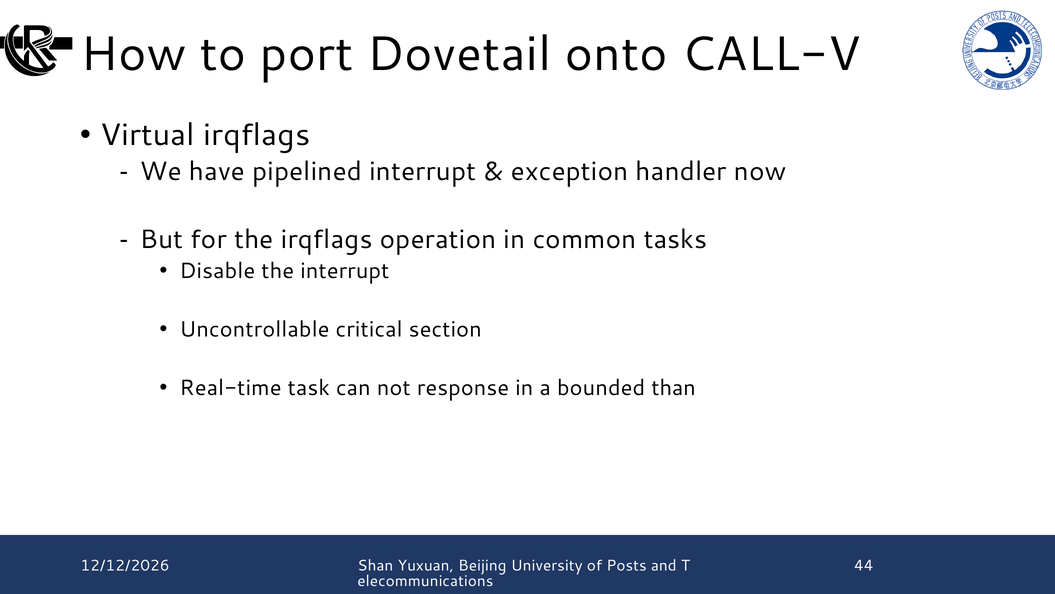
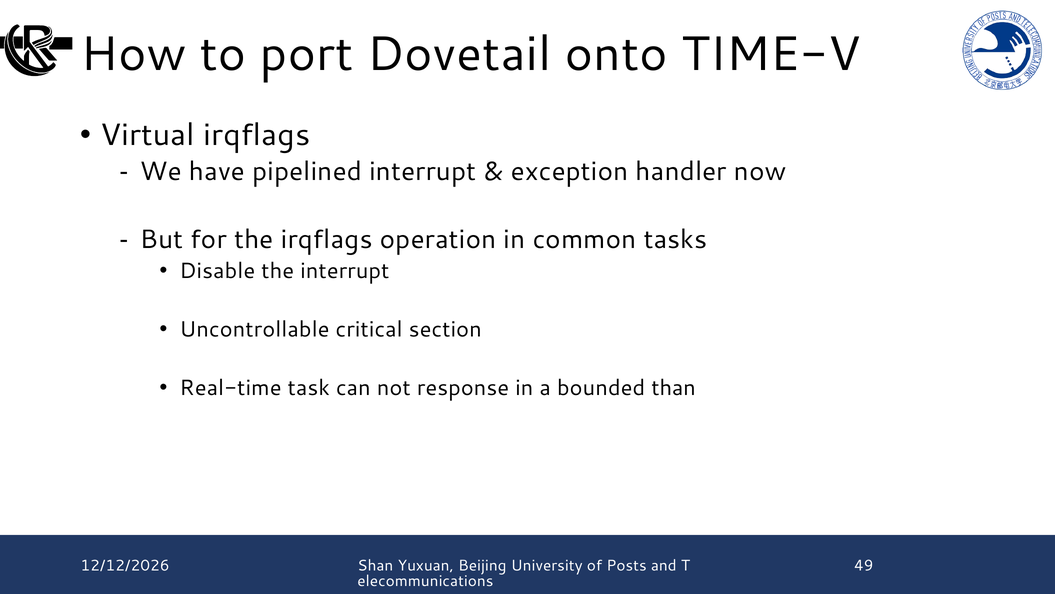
CALL-V: CALL-V -> TIME-V
44: 44 -> 49
